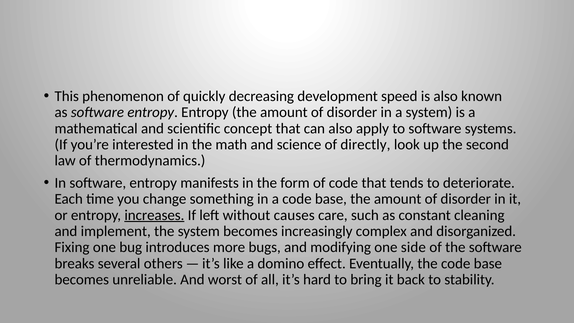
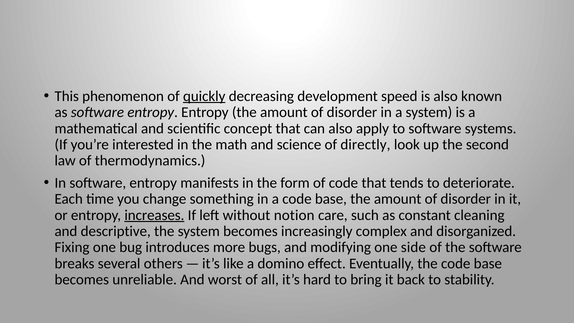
quickly underline: none -> present
causes: causes -> notion
implement: implement -> descriptive
